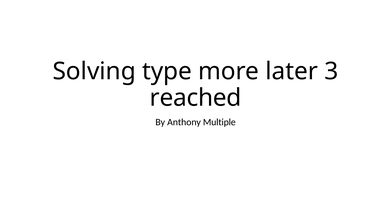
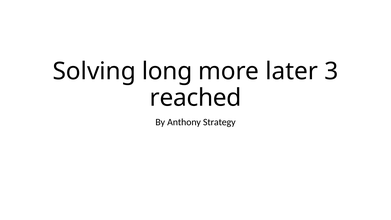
type: type -> long
Multiple: Multiple -> Strategy
